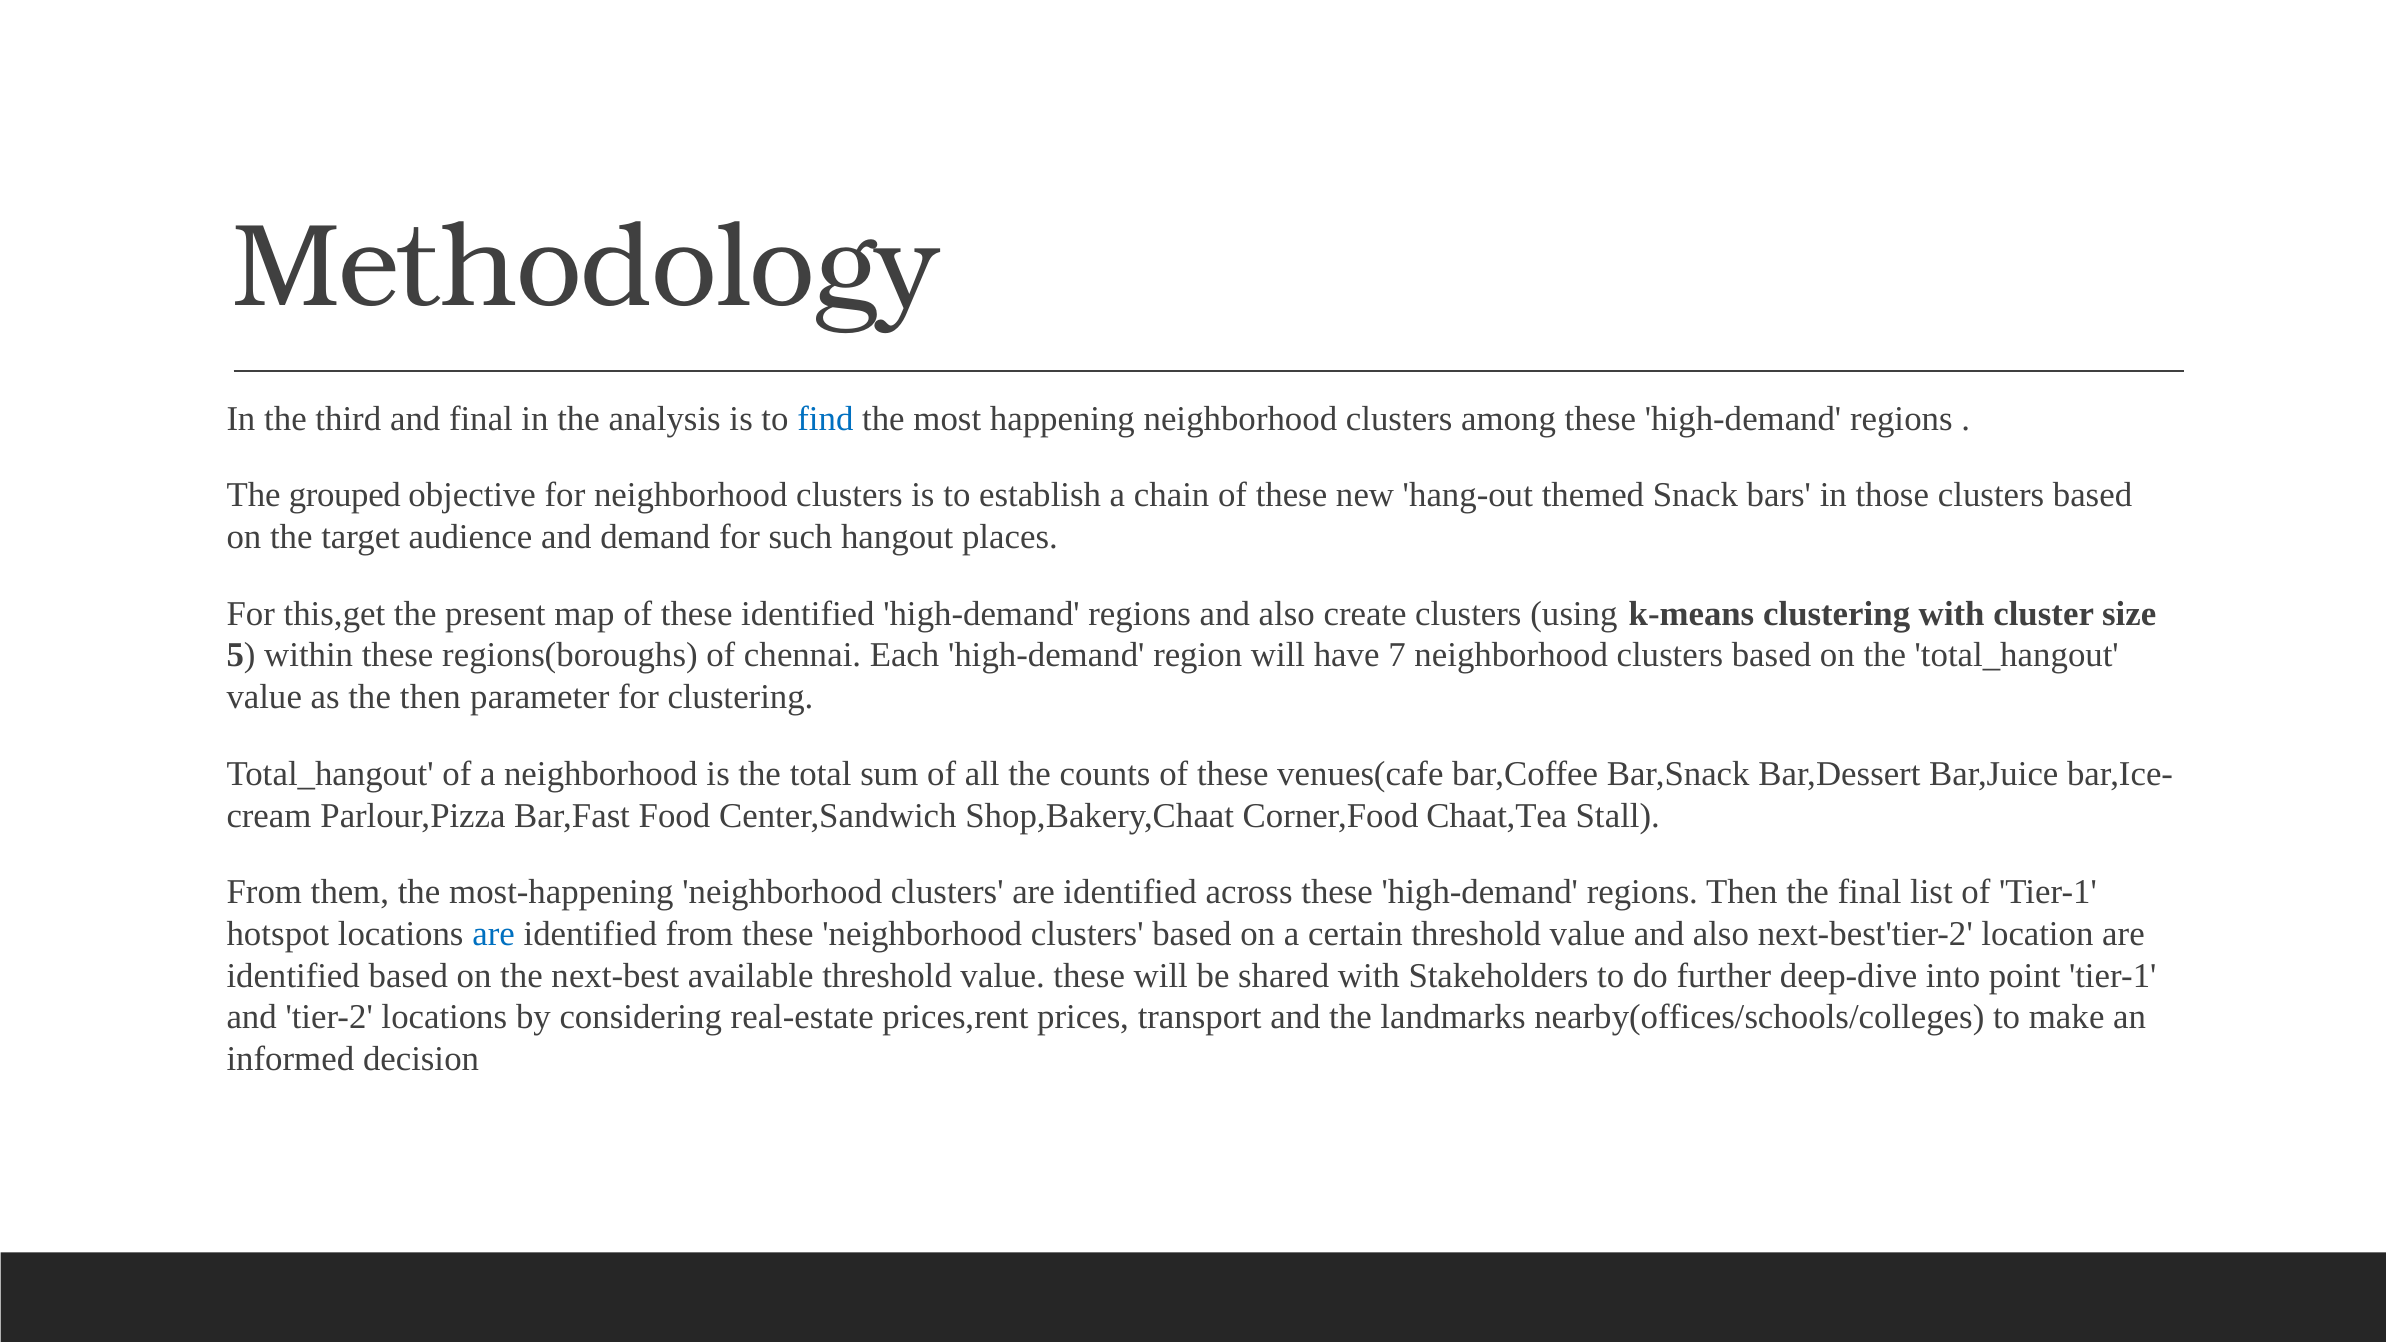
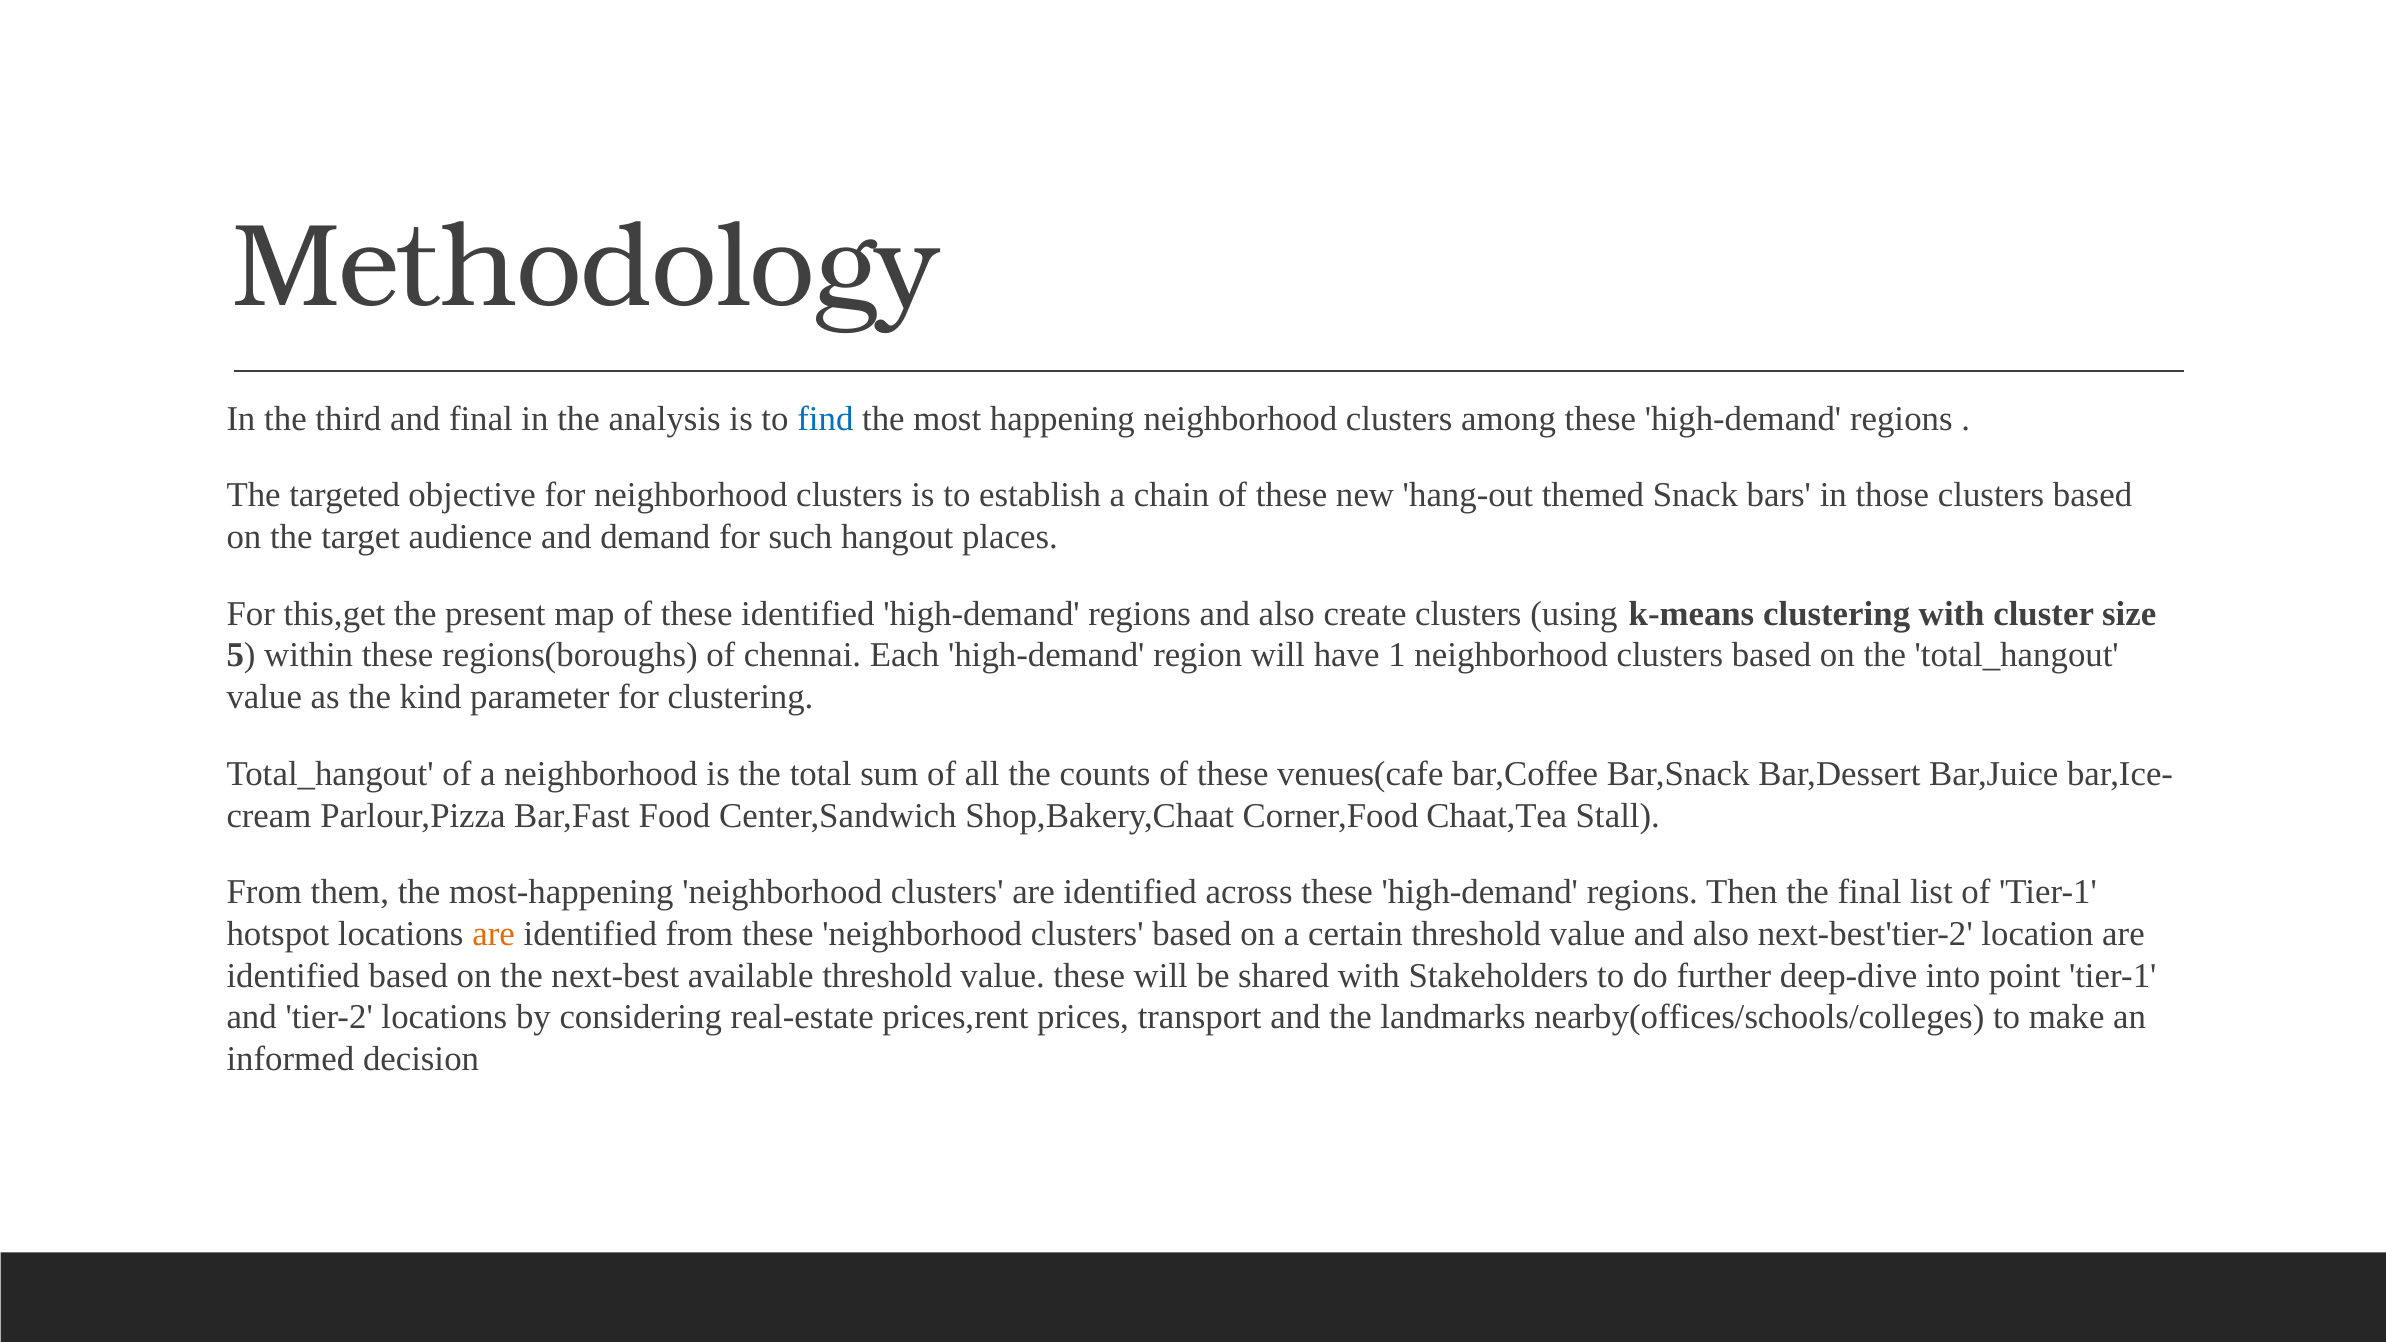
grouped: grouped -> targeted
7: 7 -> 1
the then: then -> kind
are at (494, 934) colour: blue -> orange
